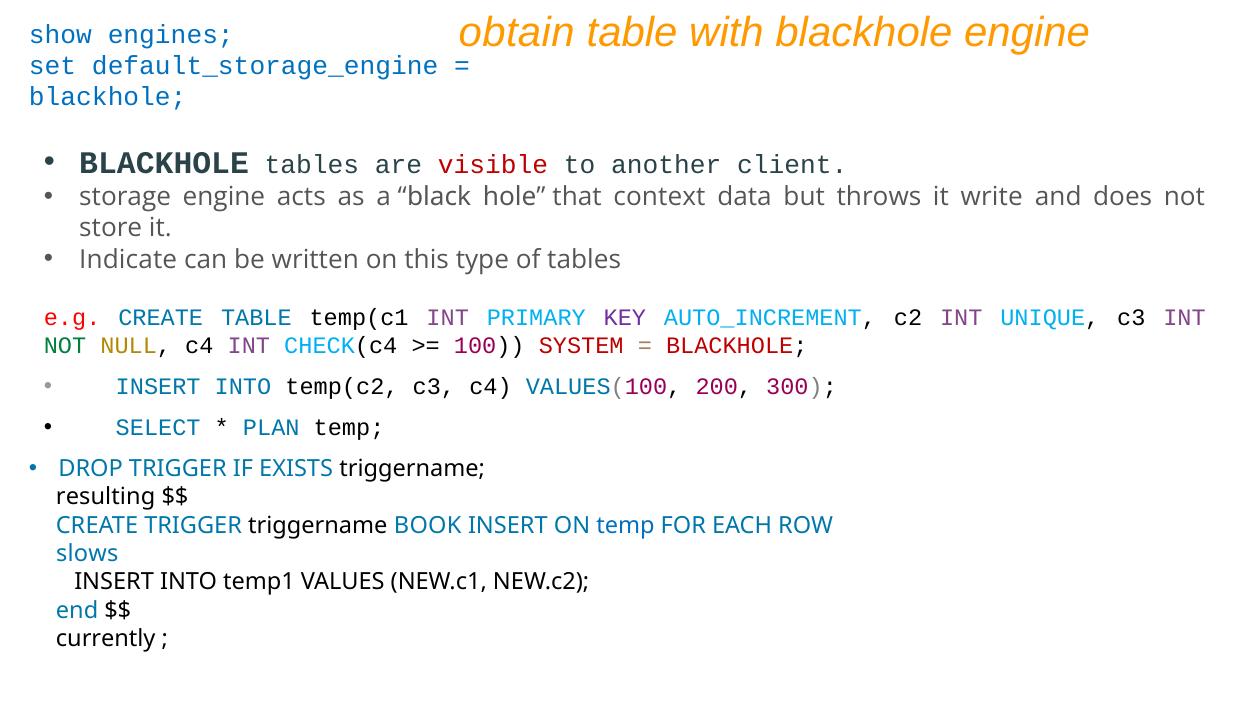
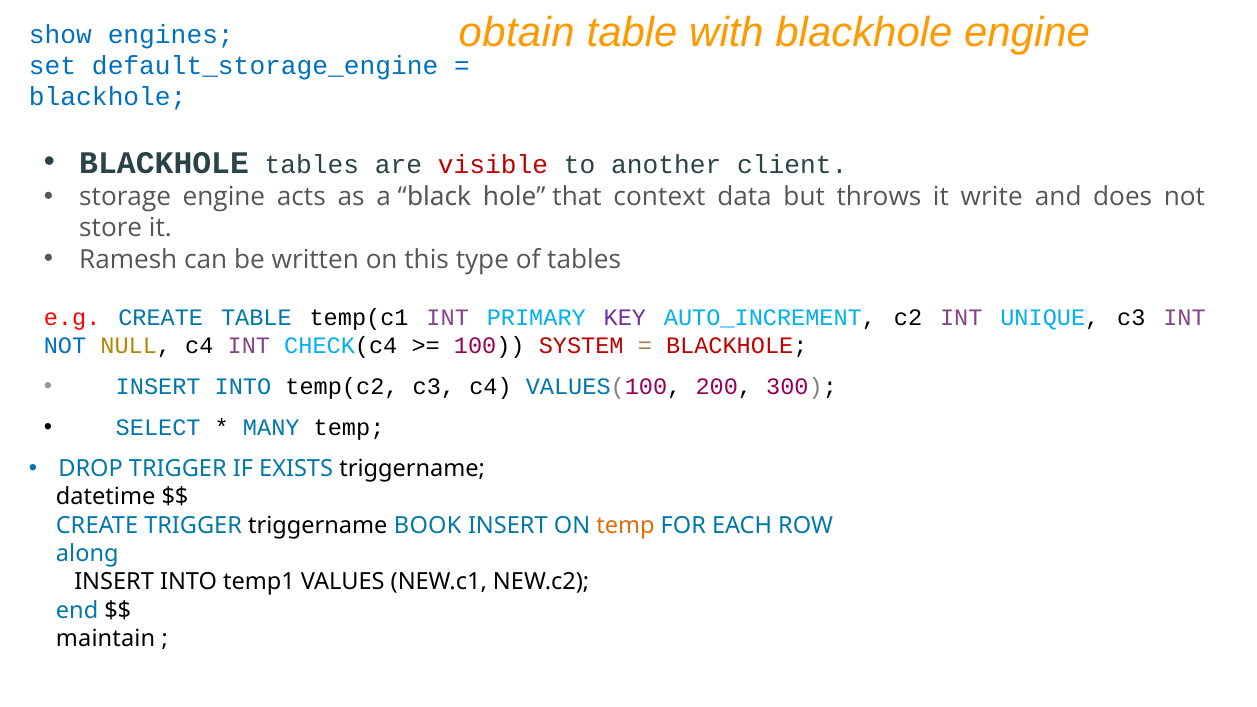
Indicate: Indicate -> Ramesh
NOT at (65, 346) colour: green -> blue
PLAN: PLAN -> MANY
resulting: resulting -> datetime
temp at (625, 525) colour: blue -> orange
slows: slows -> along
currently: currently -> maintain
